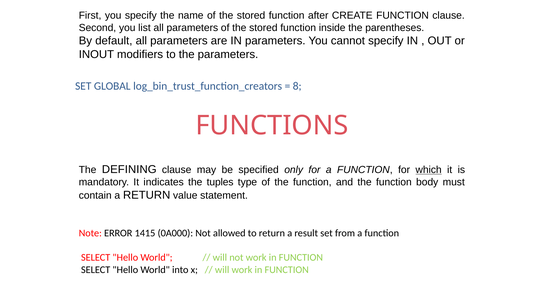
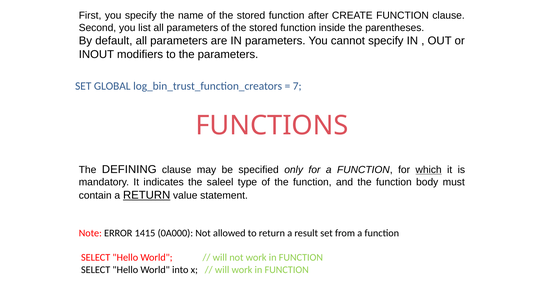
8: 8 -> 7
tuples: tuples -> saleel
RETURN at (147, 195) underline: none -> present
